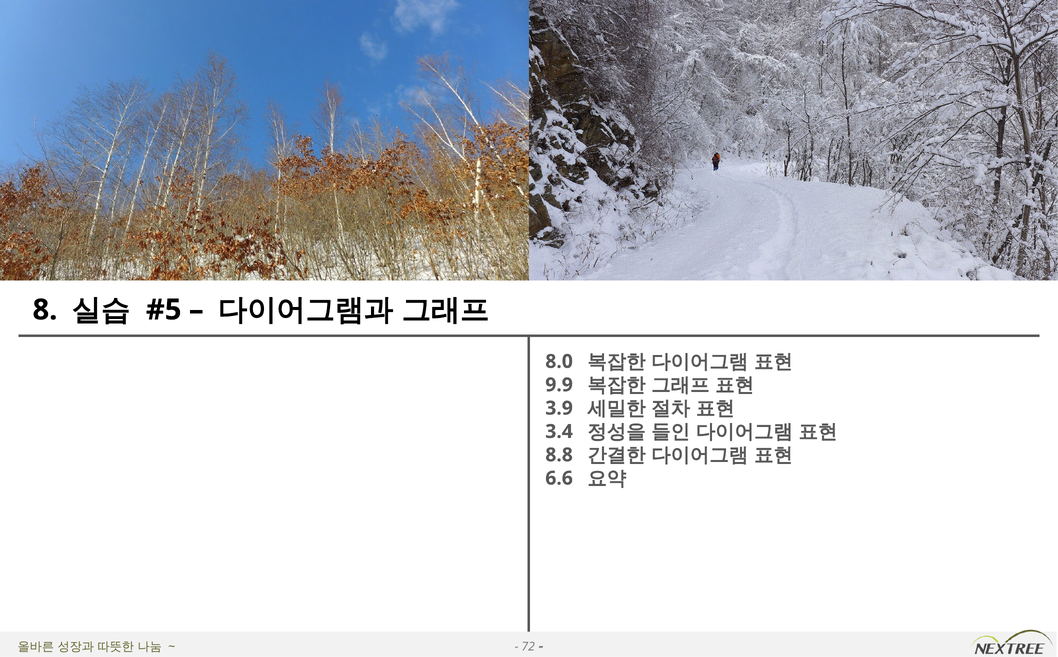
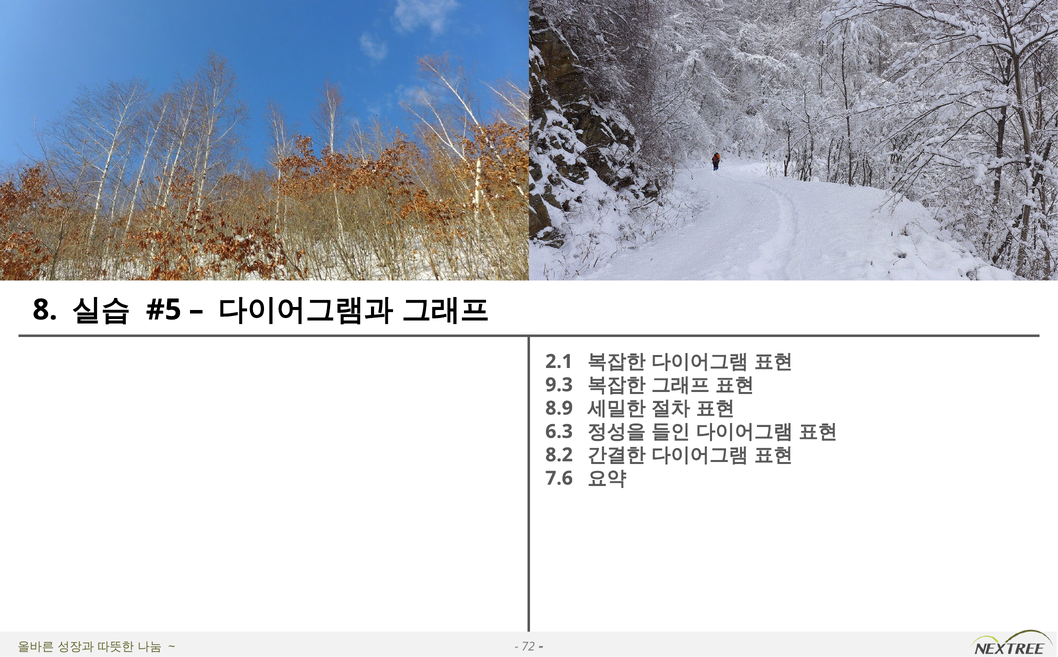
8.0: 8.0 -> 2.1
9.9: 9.9 -> 9.3
3.9: 3.9 -> 8.9
3.4: 3.4 -> 6.3
8.8: 8.8 -> 8.2
6.6: 6.6 -> 7.6
